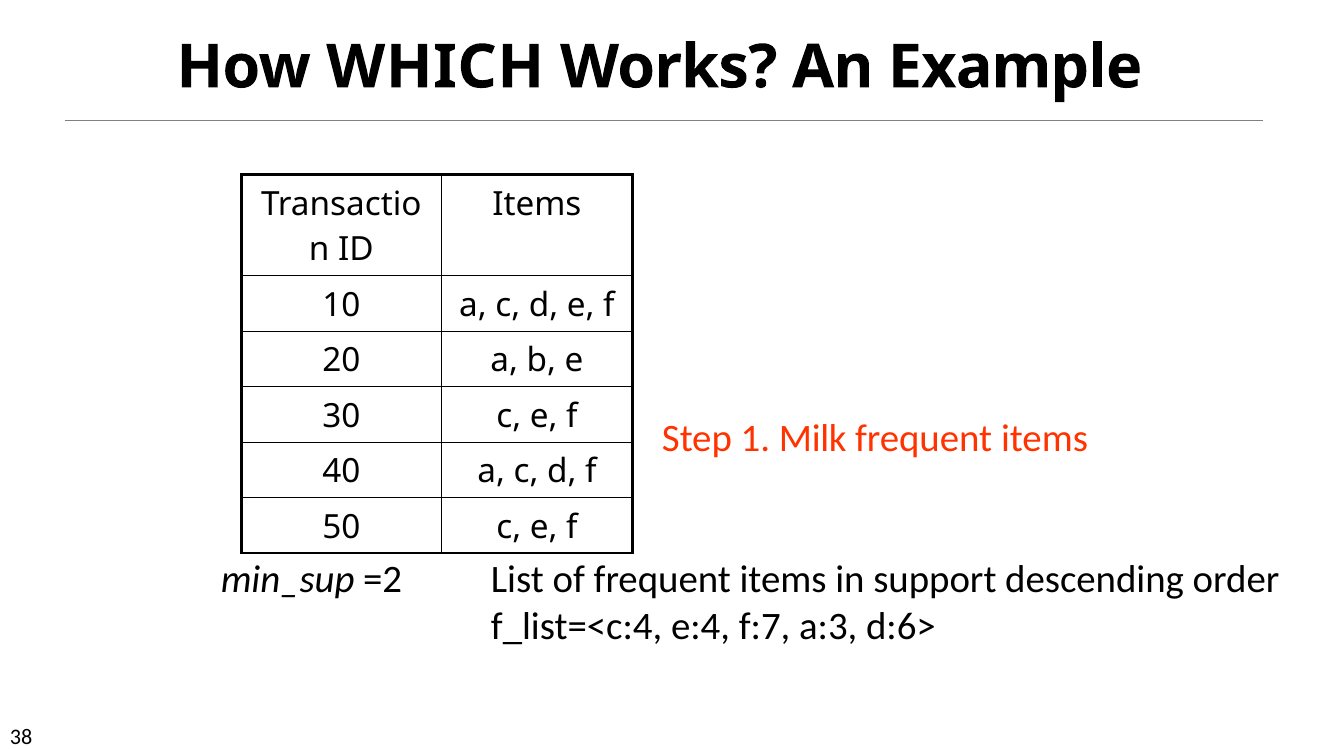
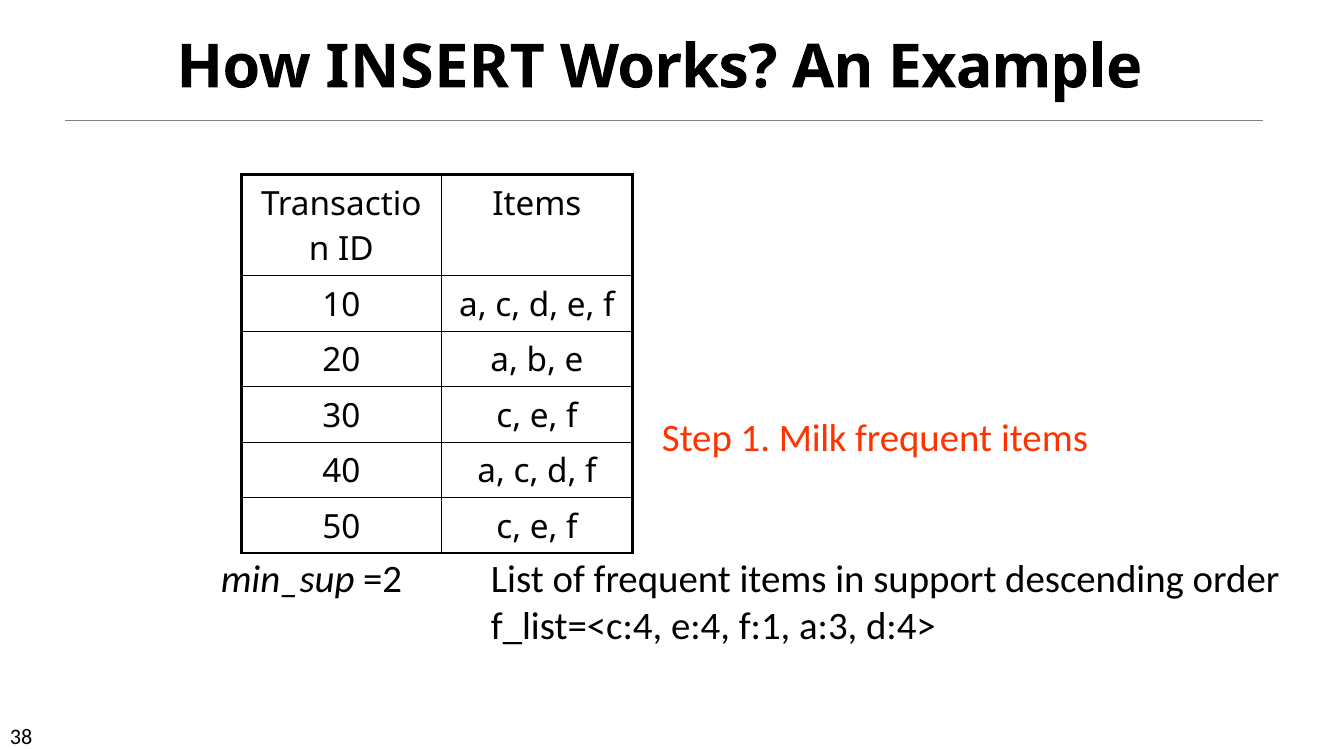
WHICH: WHICH -> INSERT
f:7: f:7 -> f:1
d:6>: d:6> -> d:4>
